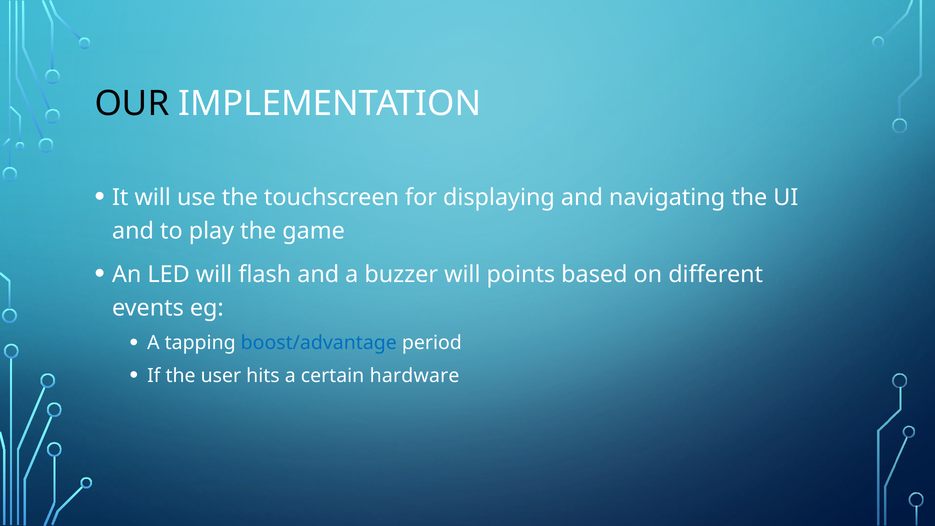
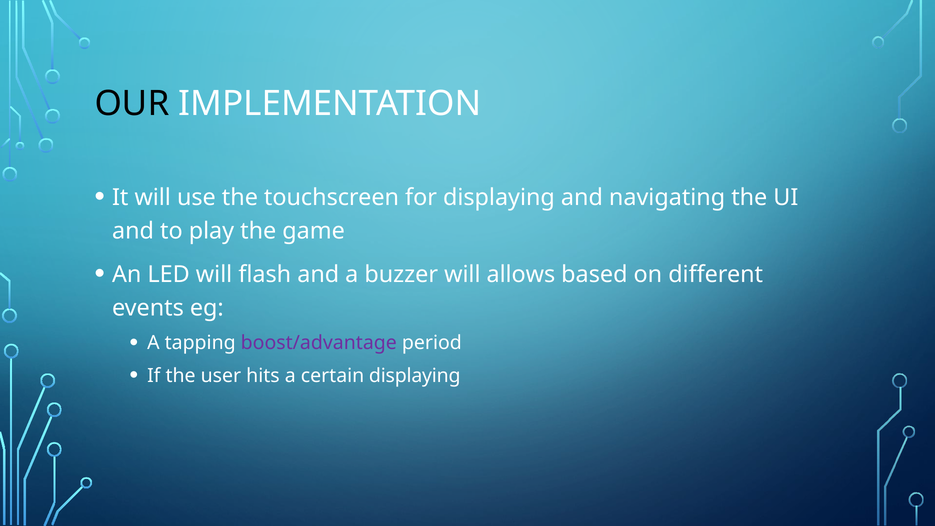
points: points -> allows
boost/advantage colour: blue -> purple
certain hardware: hardware -> displaying
